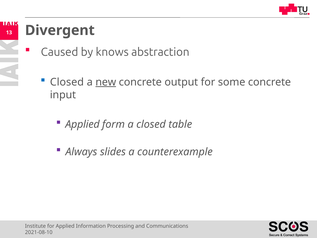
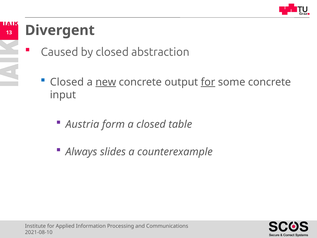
by knows: knows -> closed
for at (208, 82) underline: none -> present
Applied at (82, 124): Applied -> Austria
